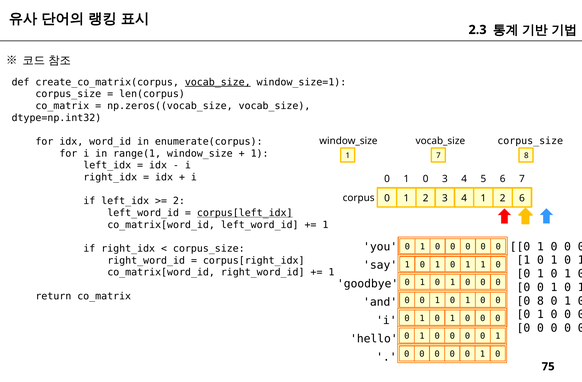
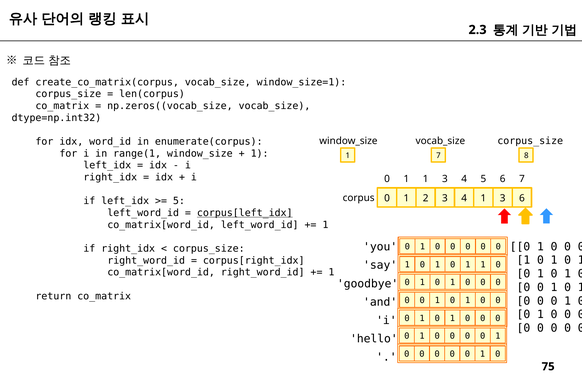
vocab_size at (218, 82) underline: present -> none
0 at (426, 179): 0 -> 1
4 1 2: 2 -> 3
2 at (179, 201): 2 -> 5
8 at (540, 301): 8 -> 0
